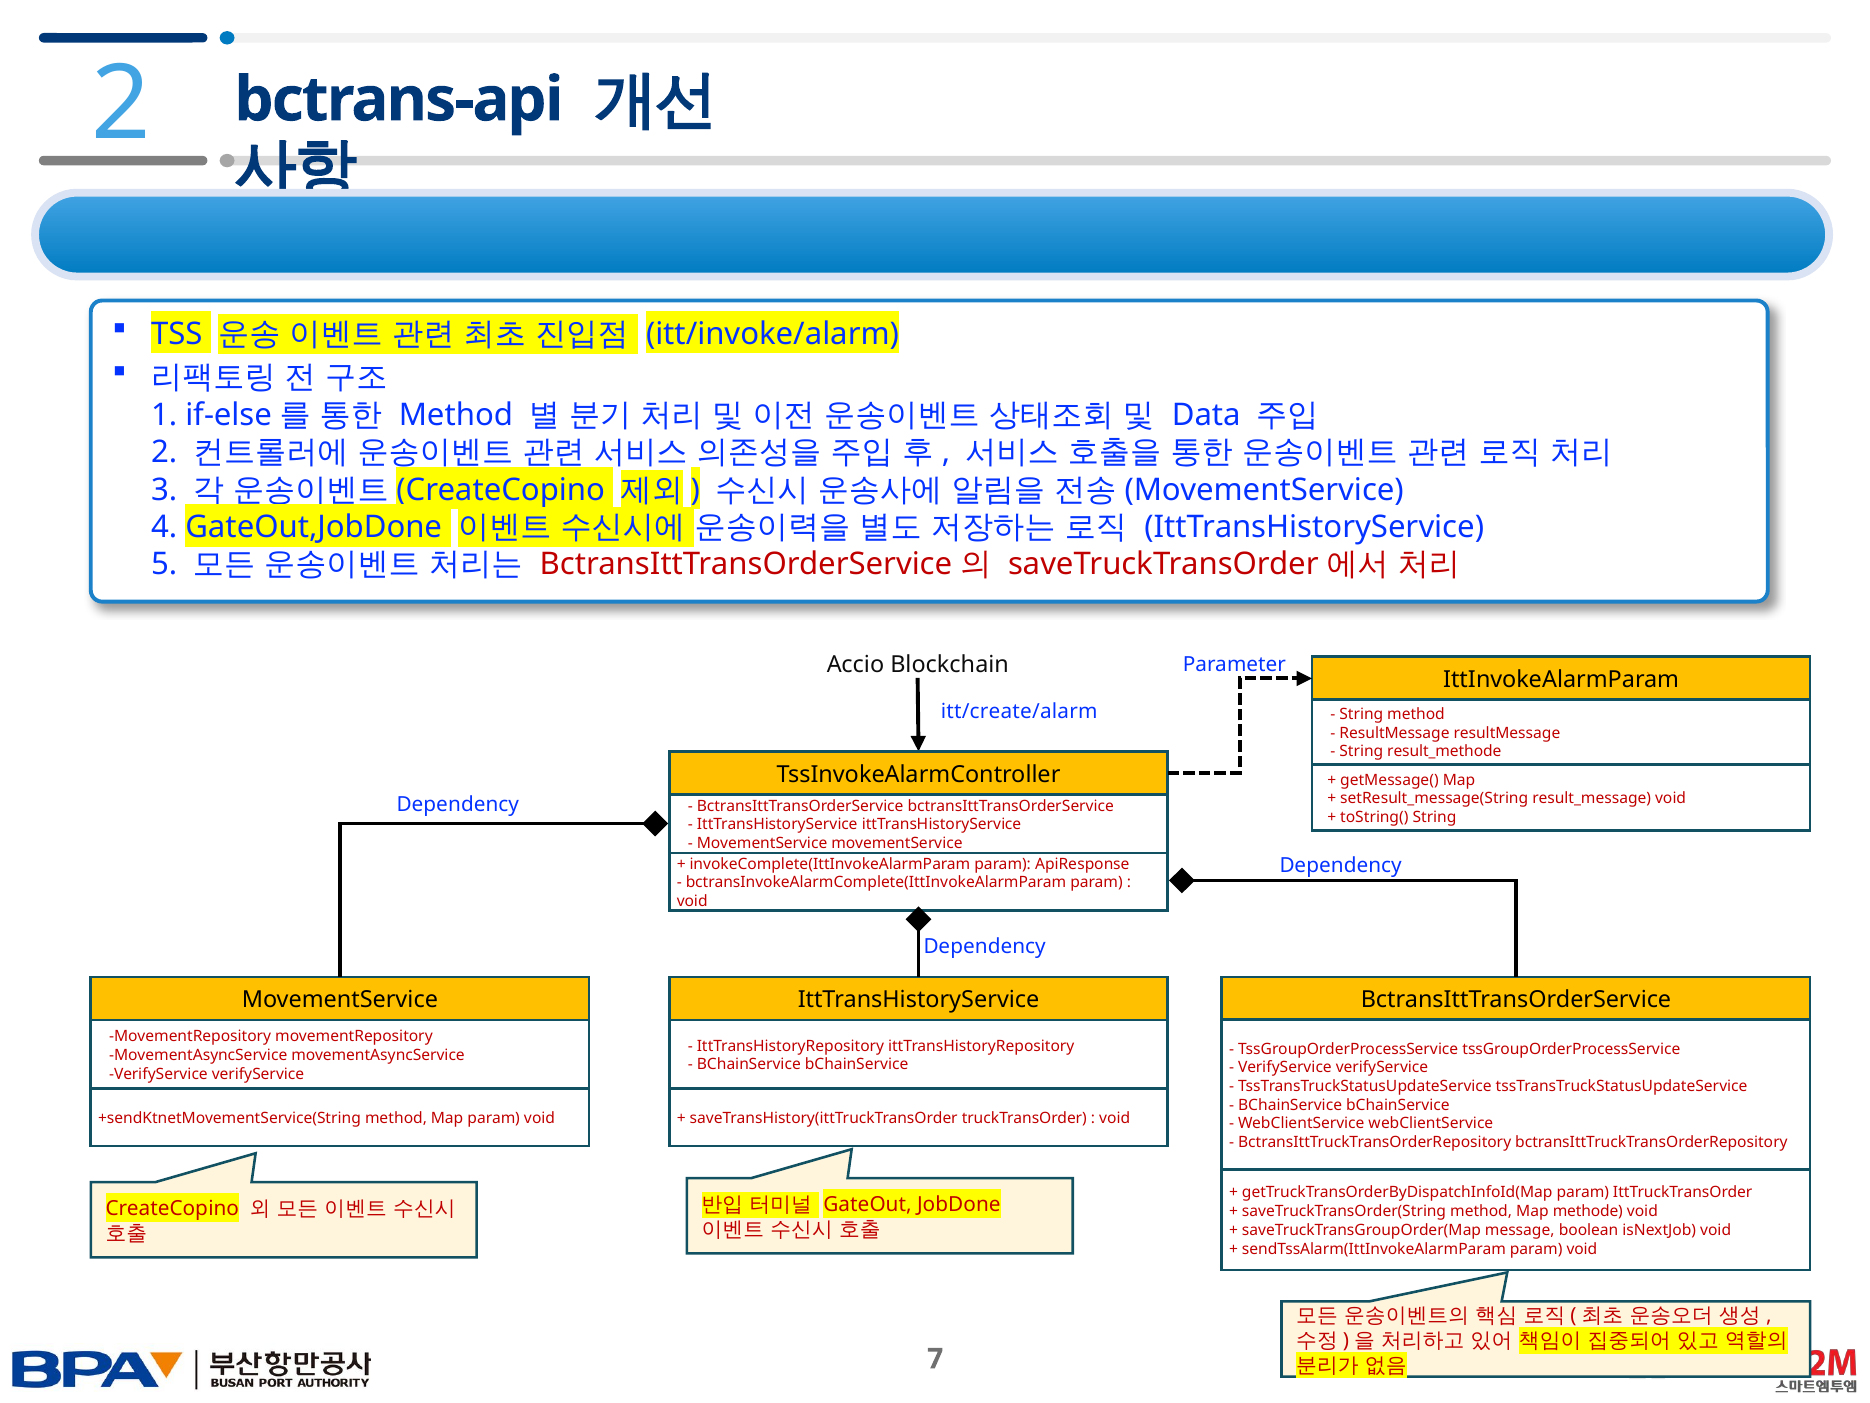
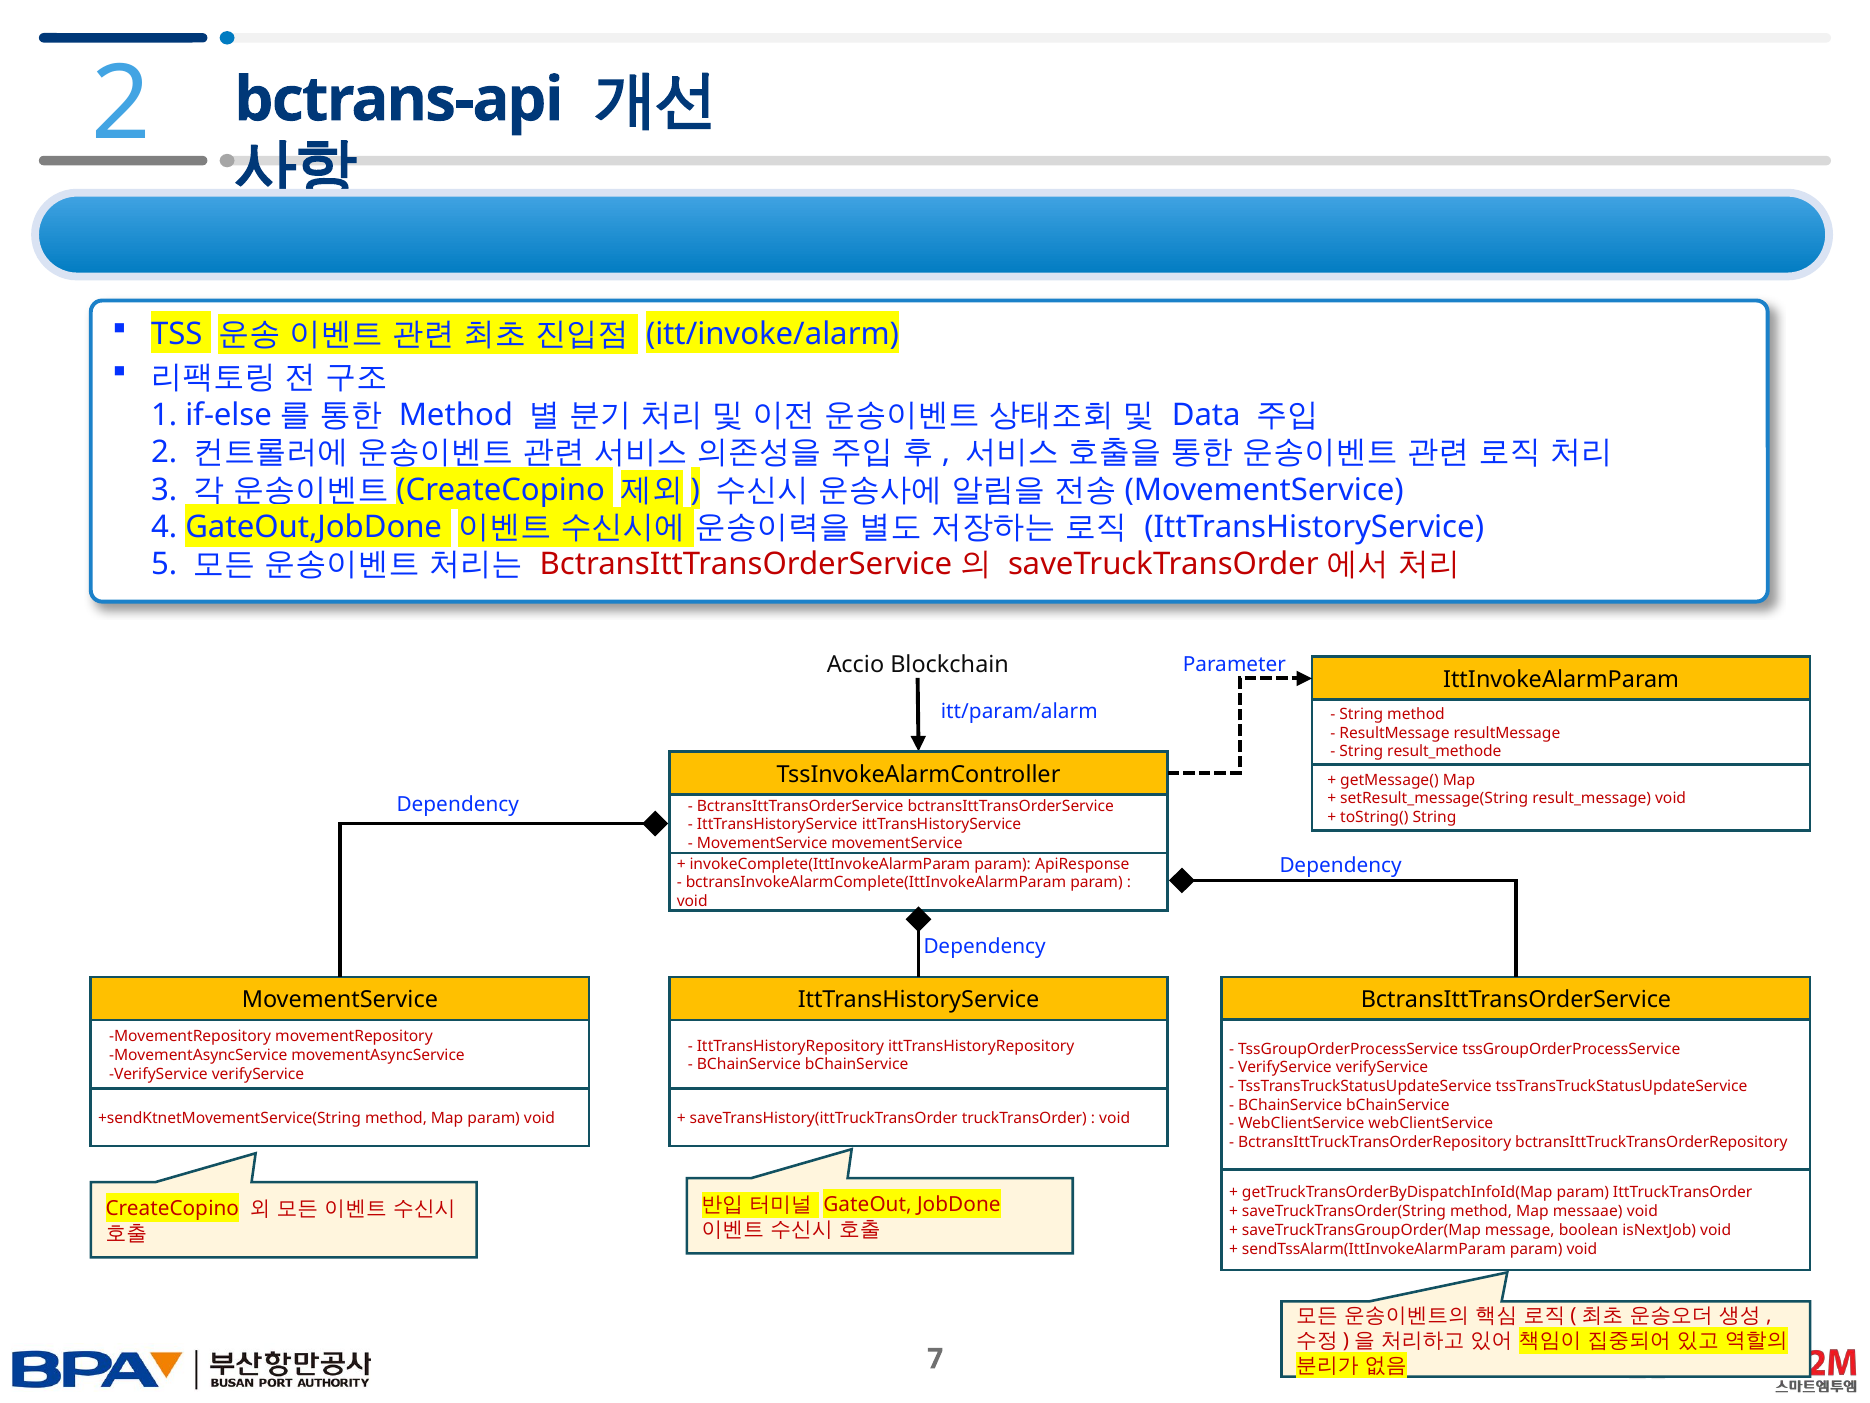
itt/create/alarm: itt/create/alarm -> itt/param/alarm
methode: methode -> messaae
